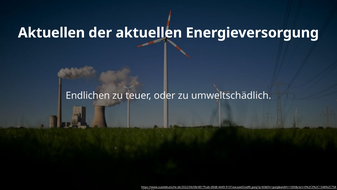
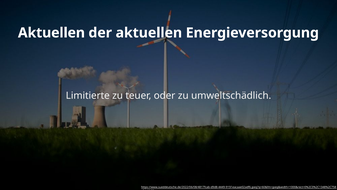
Endlichen: Endlichen -> Limitierte
